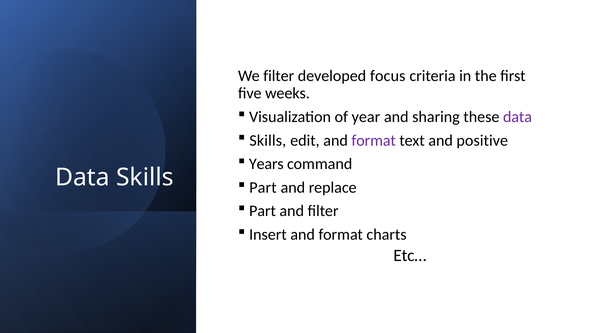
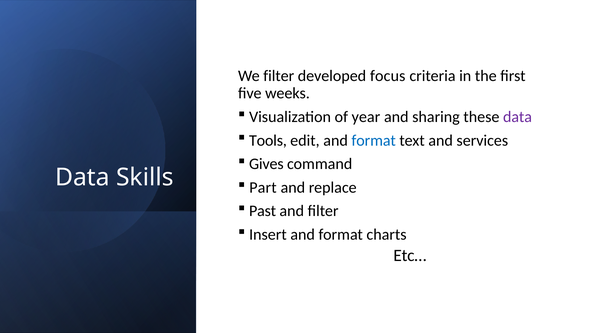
Skills at (268, 140): Skills -> Tools
format at (374, 140) colour: purple -> blue
positive: positive -> services
Years: Years -> Gives
Part at (262, 211): Part -> Past
